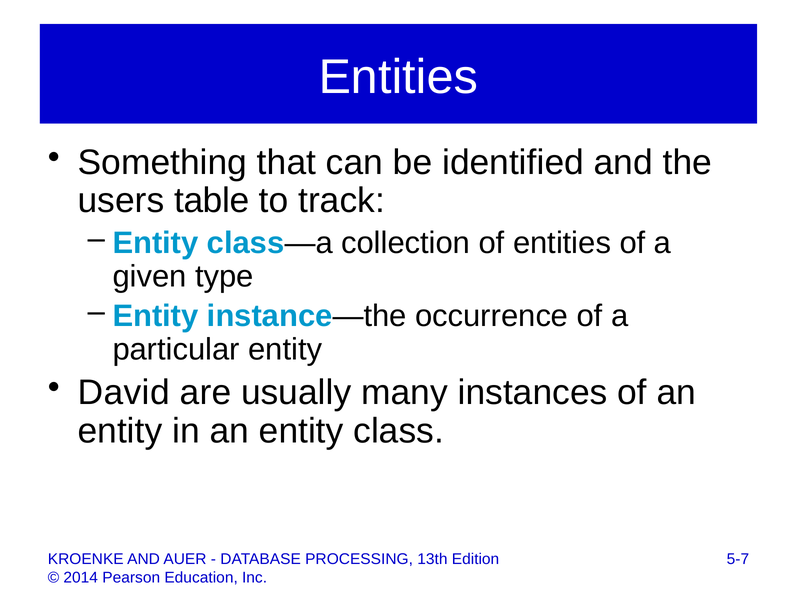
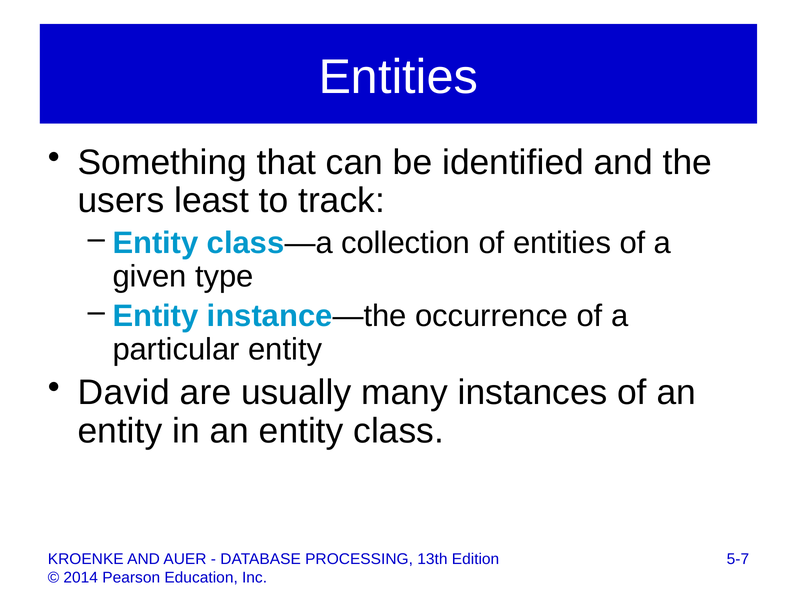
table: table -> least
